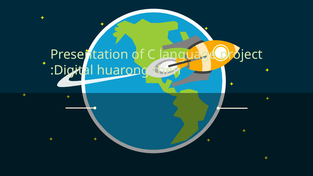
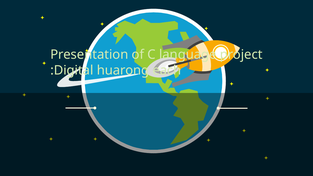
then: then -> each
